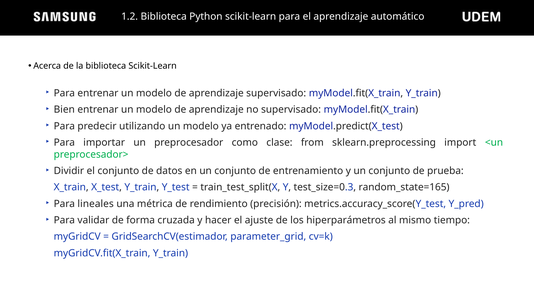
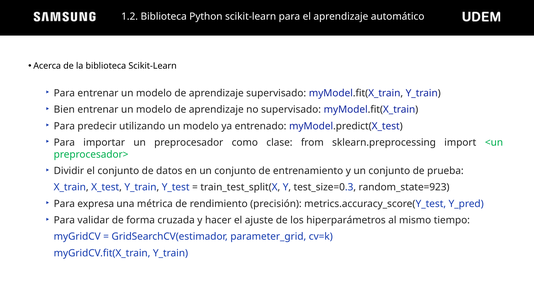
random_state=165: random_state=165 -> random_state=923
lineales: lineales -> expresa
